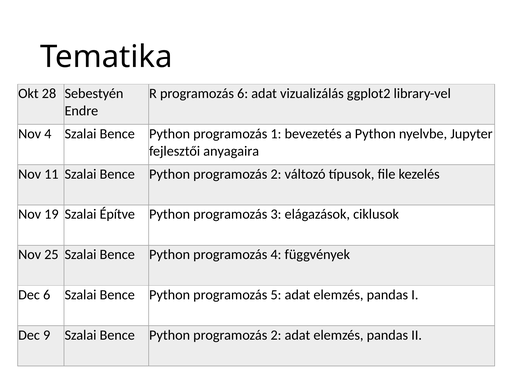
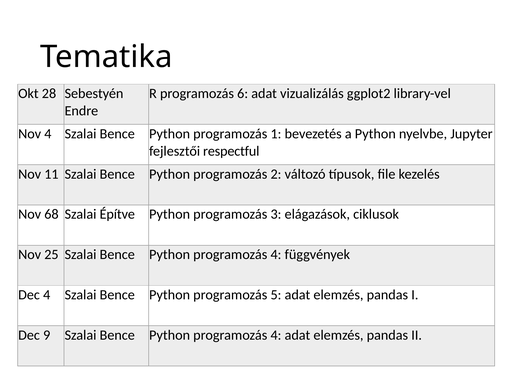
anyagaira: anyagaira -> respectful
19: 19 -> 68
Dec 6: 6 -> 4
2 at (276, 335): 2 -> 4
